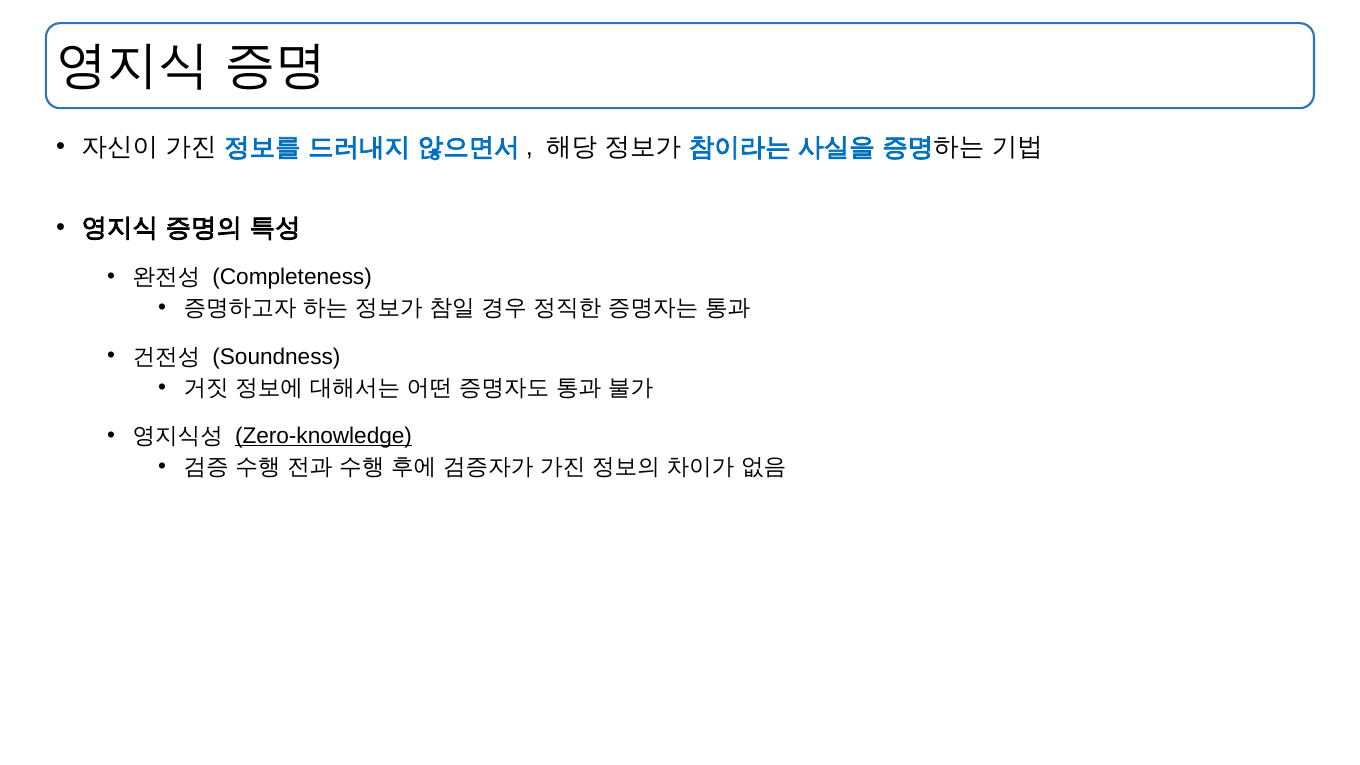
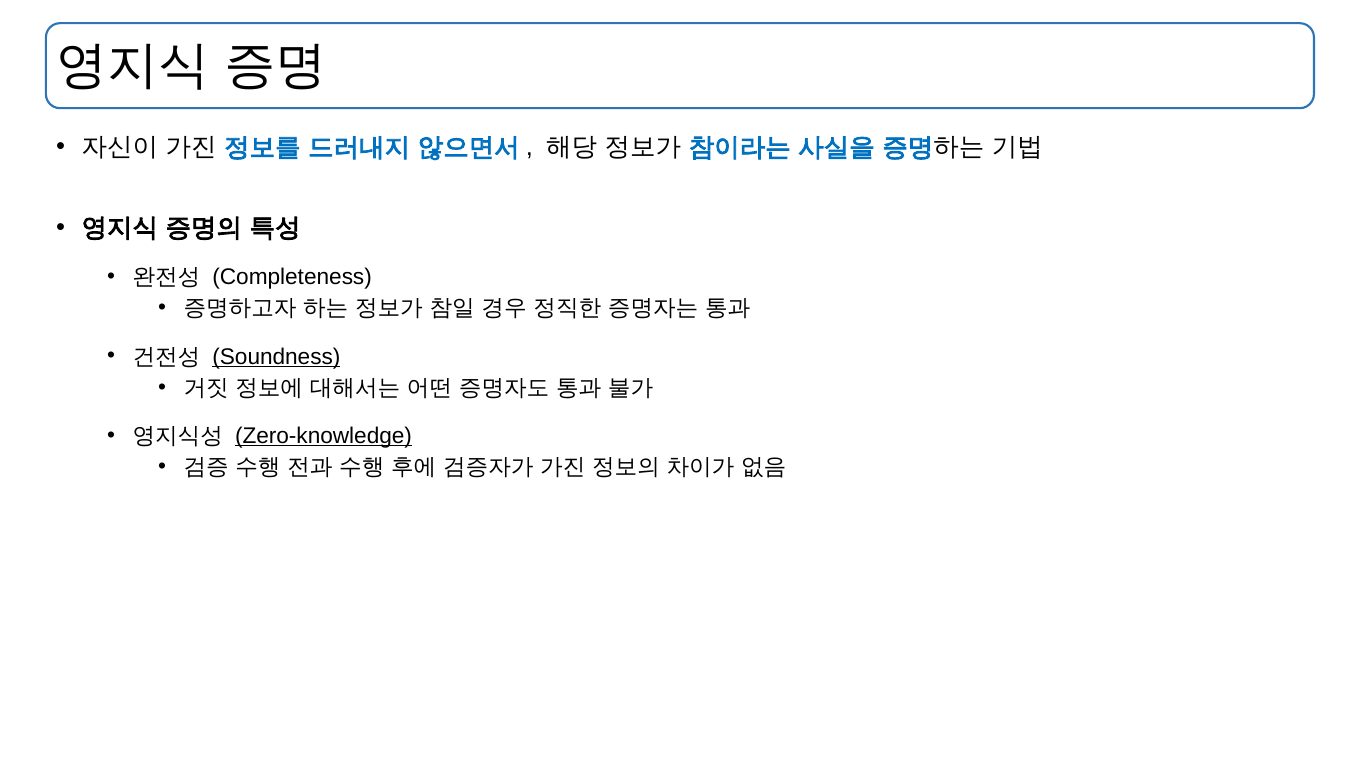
Soundness underline: none -> present
